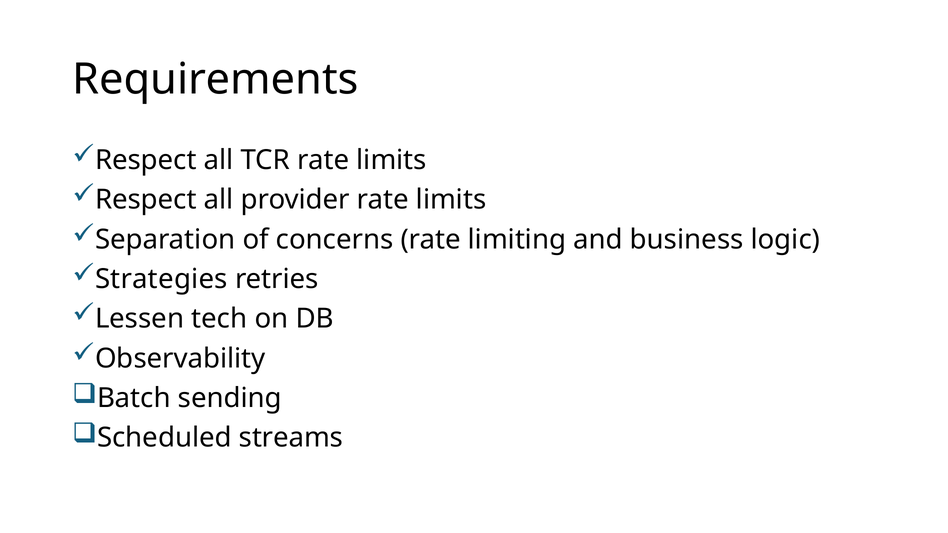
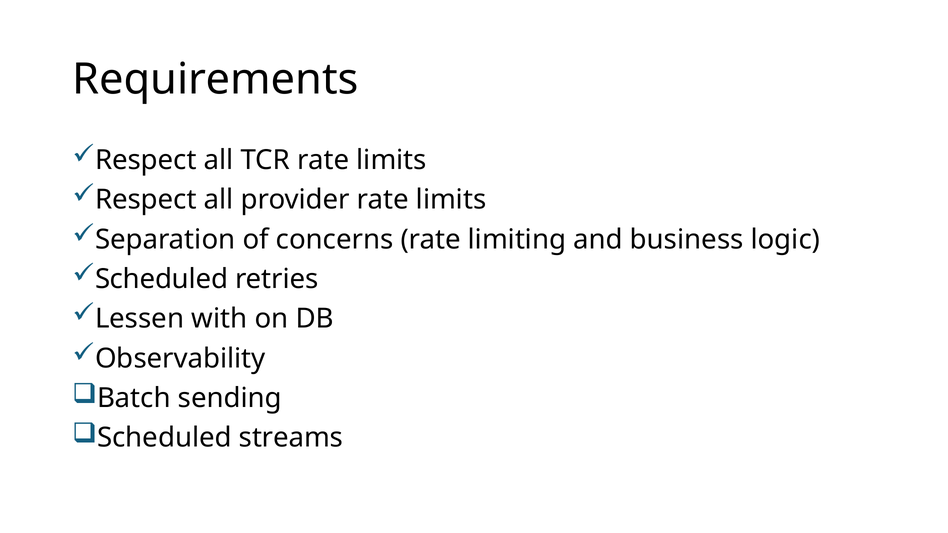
Strategies at (161, 279): Strategies -> Scheduled
tech: tech -> with
